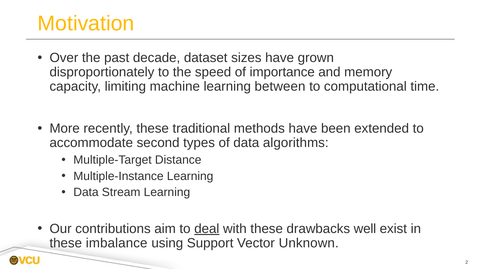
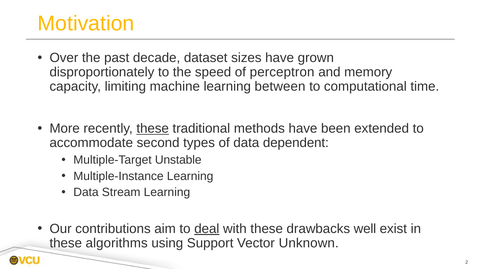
importance: importance -> perceptron
these at (153, 128) underline: none -> present
algorithms: algorithms -> dependent
Distance: Distance -> Unstable
imbalance: imbalance -> algorithms
